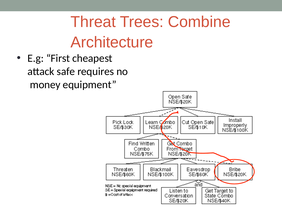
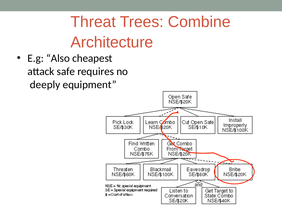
First: First -> Also
money: money -> deeply
